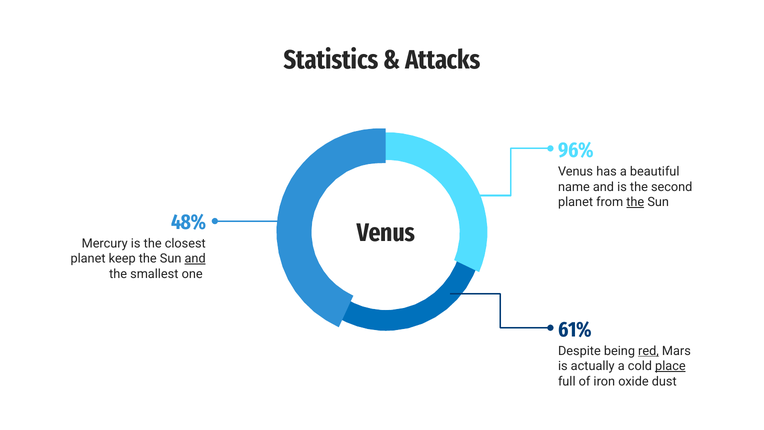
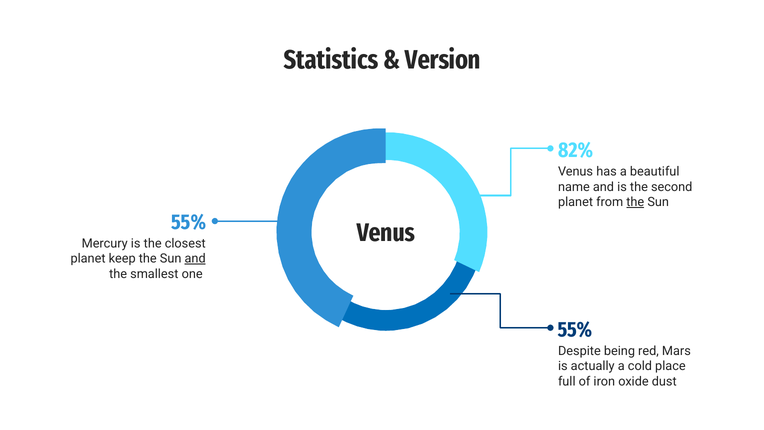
Attacks: Attacks -> Version
96%: 96% -> 82%
48% at (189, 222): 48% -> 55%
61% at (575, 329): 61% -> 55%
red underline: present -> none
place underline: present -> none
